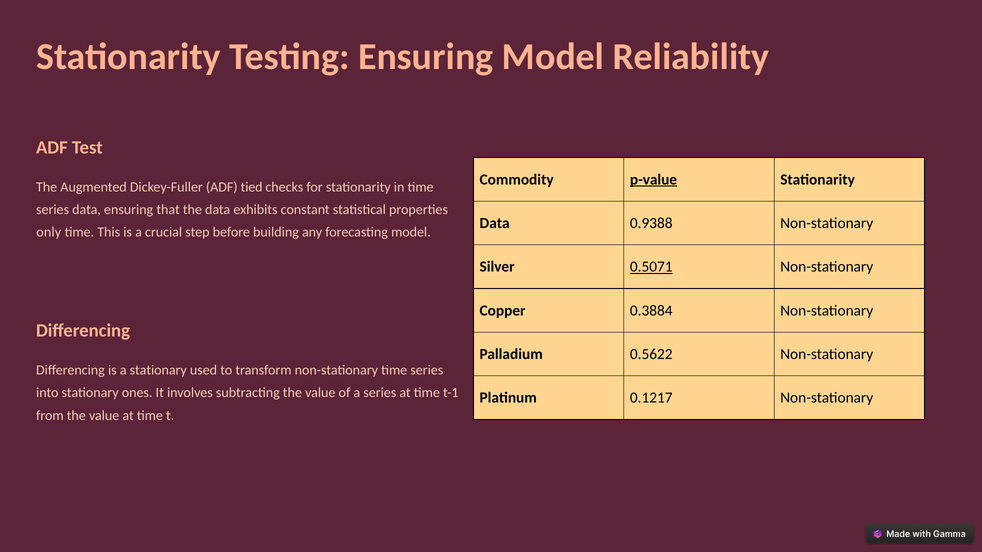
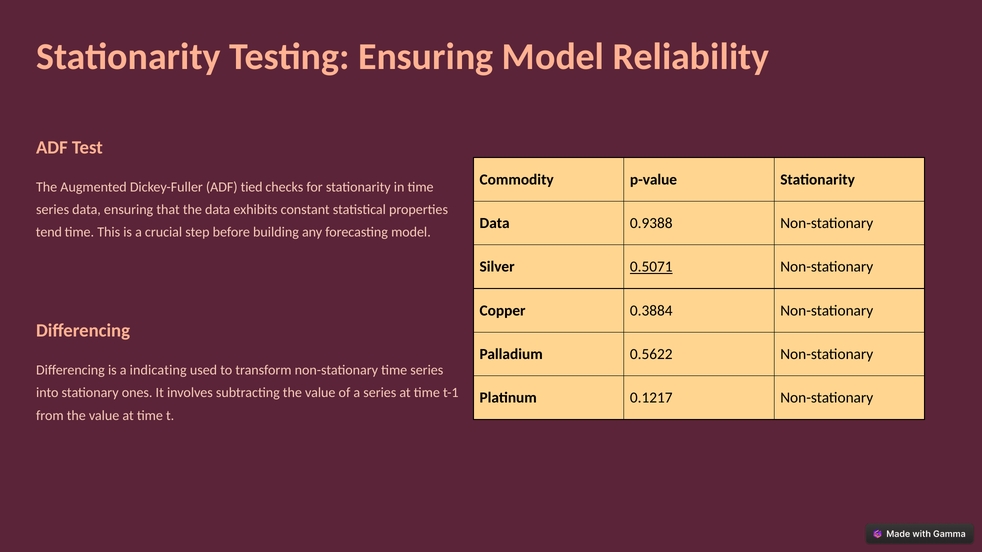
p-value underline: present -> none
only: only -> tend
a stationary: stationary -> indicating
